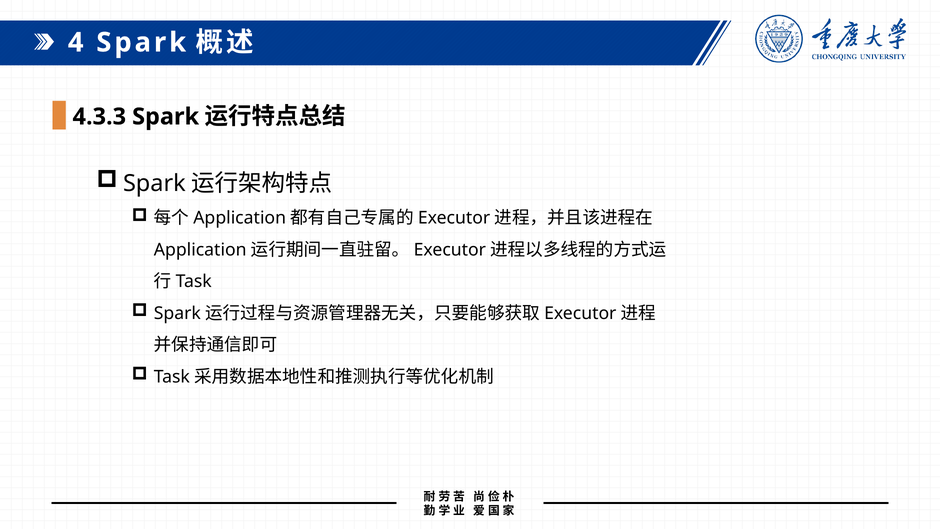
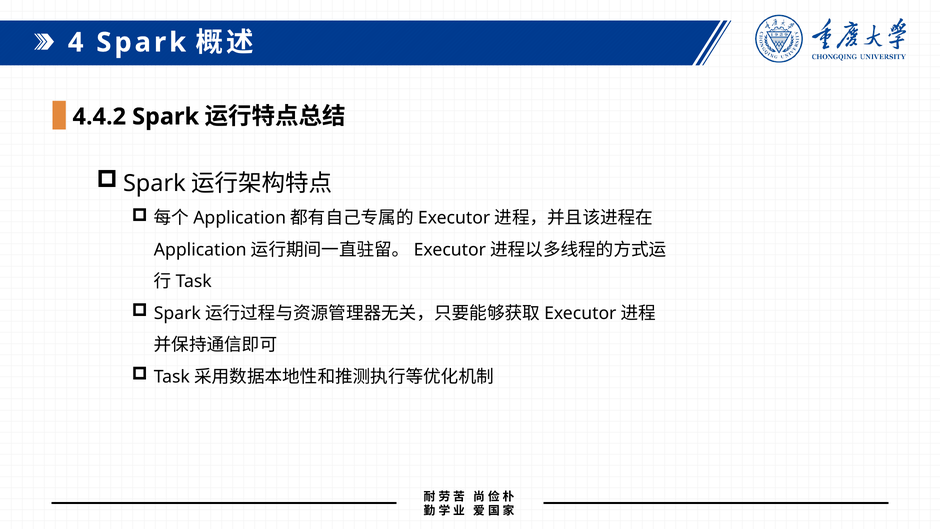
4.3.3: 4.3.3 -> 4.4.2
